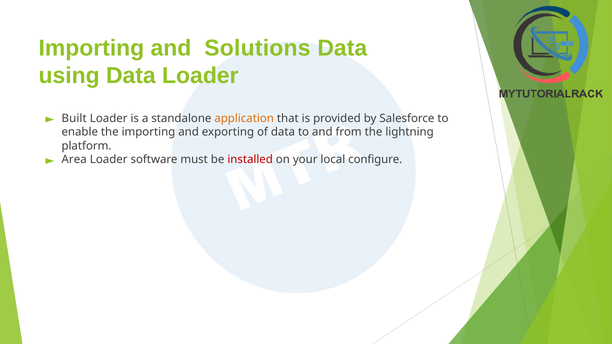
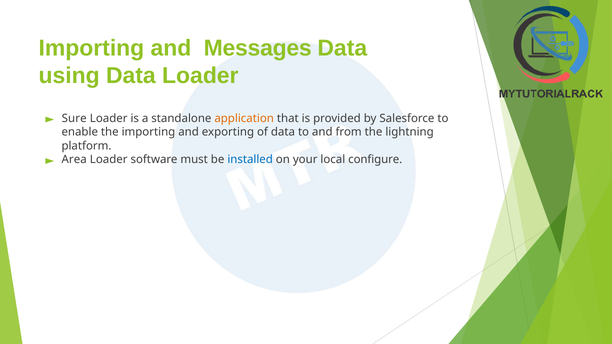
Solutions: Solutions -> Messages
Built: Built -> Sure
installed colour: red -> blue
